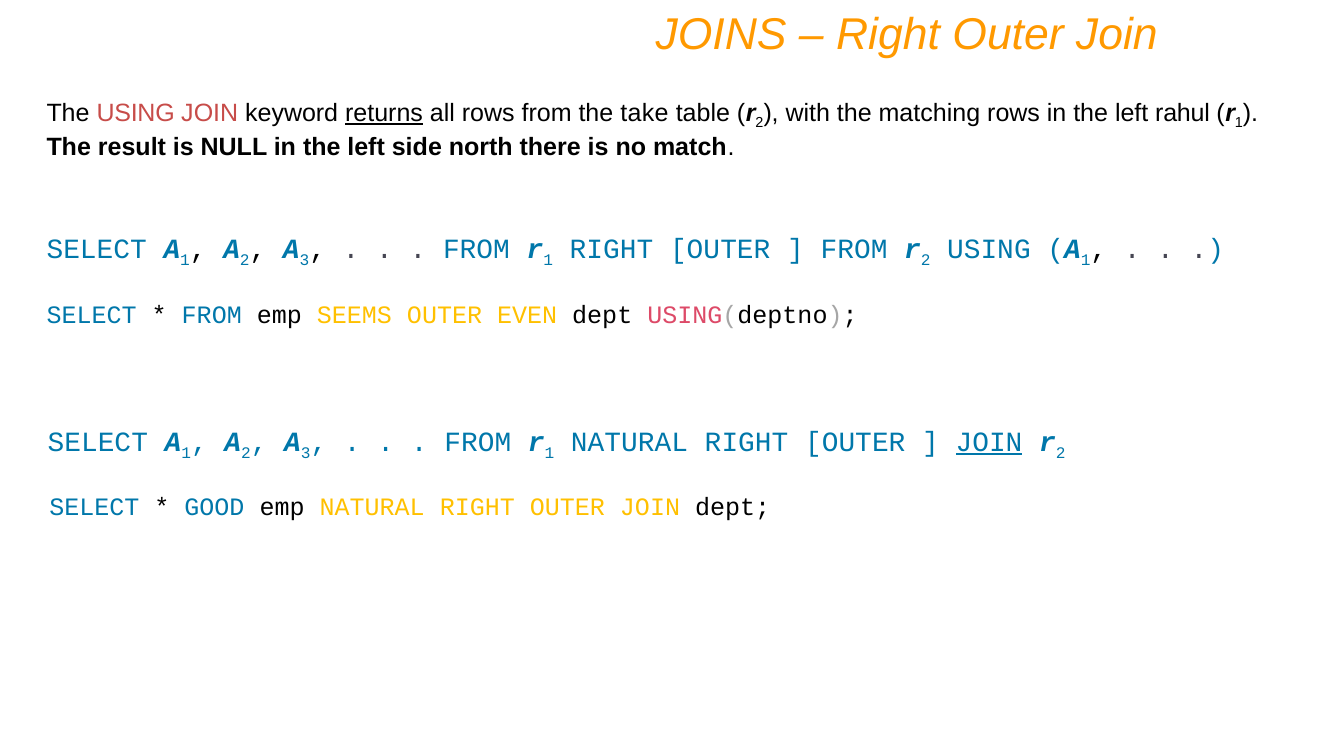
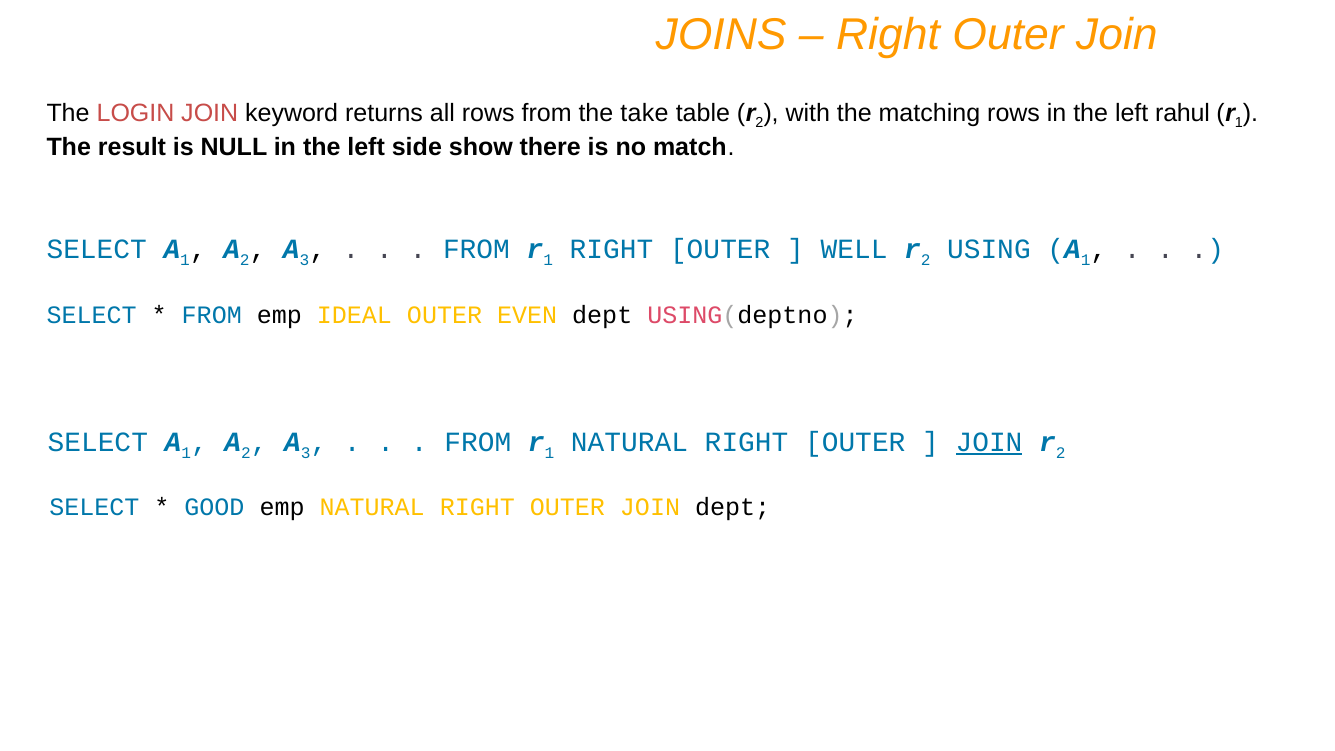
The USING: USING -> LOGIN
returns underline: present -> none
north: north -> show
FROM at (854, 249): FROM -> WELL
SEEMS: SEEMS -> IDEAL
